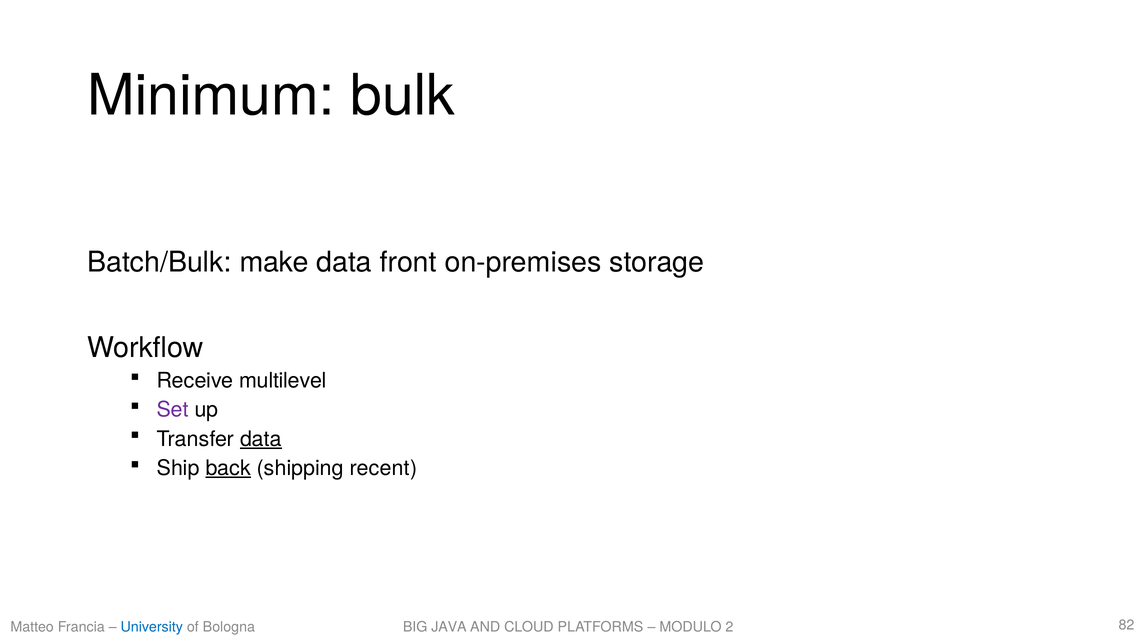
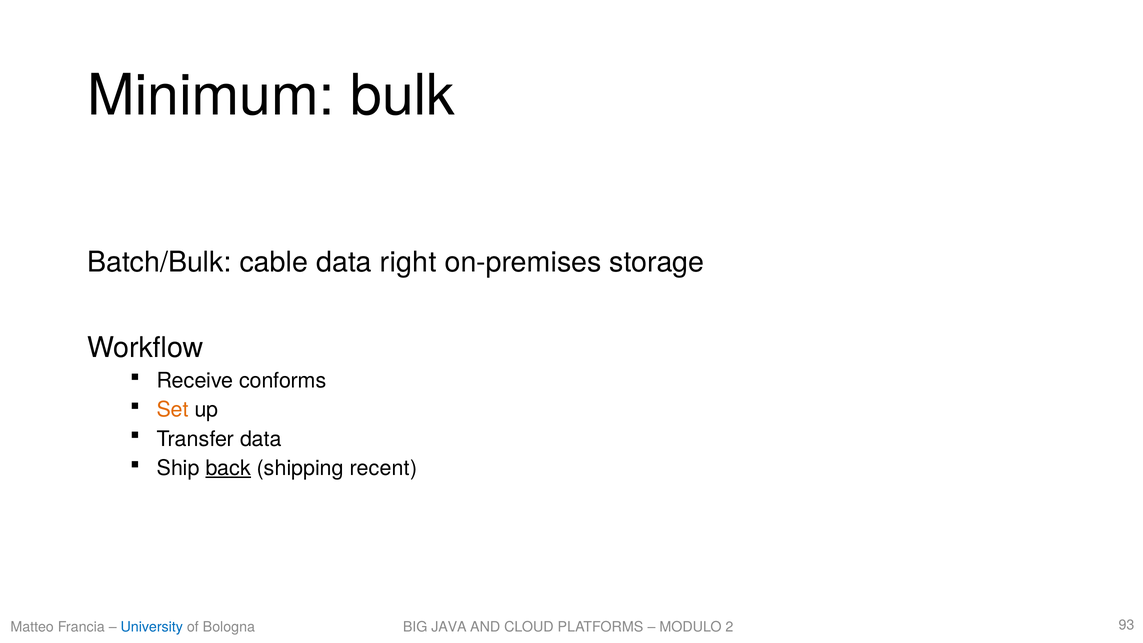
make: make -> cable
front: front -> right
multilevel: multilevel -> conforms
Set colour: purple -> orange
data at (261, 439) underline: present -> none
82: 82 -> 93
